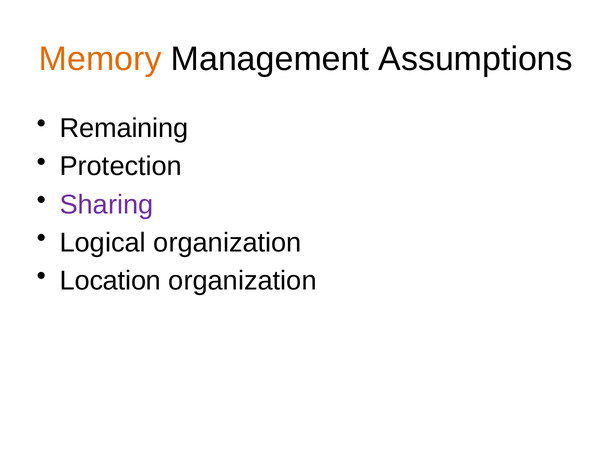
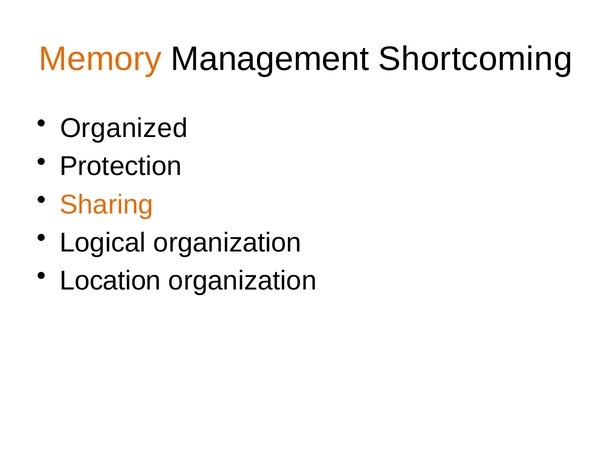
Assumptions: Assumptions -> Shortcoming
Remaining: Remaining -> Organized
Sharing colour: purple -> orange
